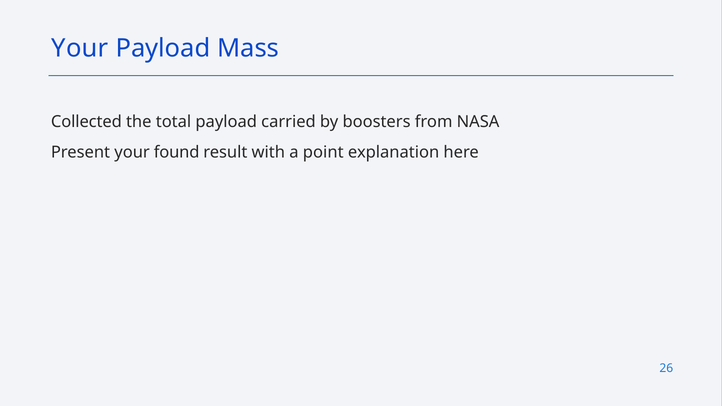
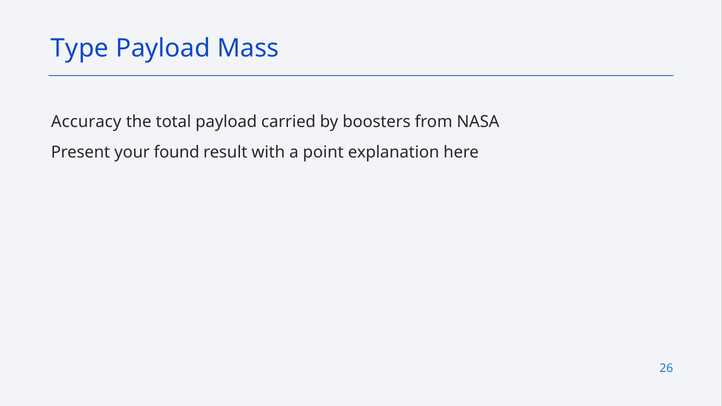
Your at (80, 48): Your -> Type
Collected: Collected -> Accuracy
